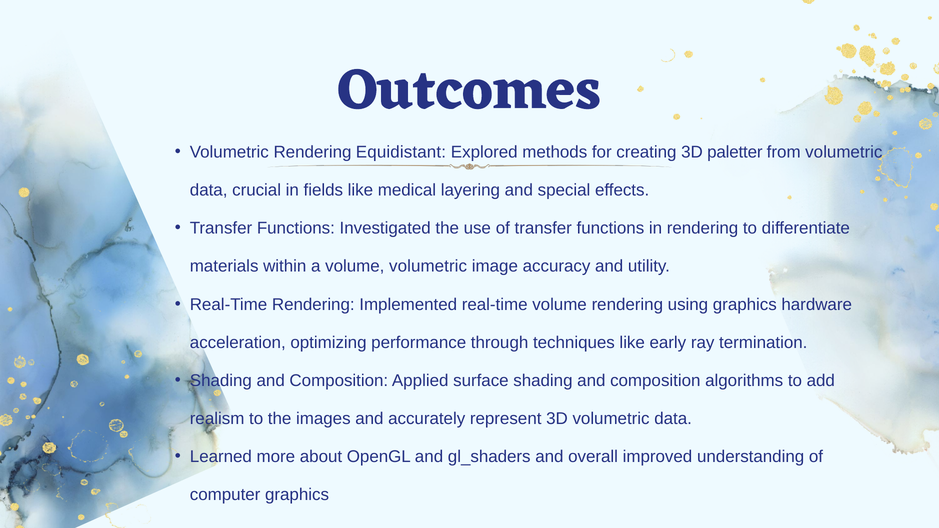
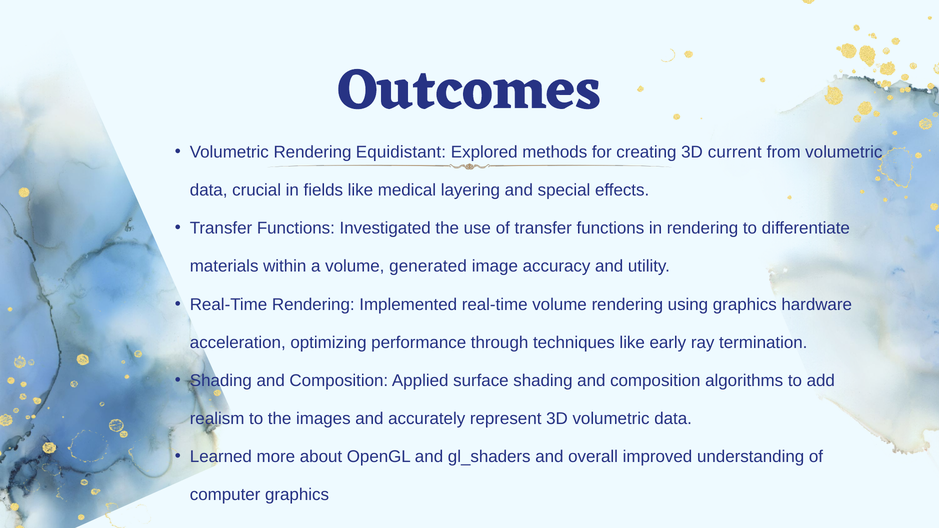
paletter: paletter -> current
volume volumetric: volumetric -> generated
